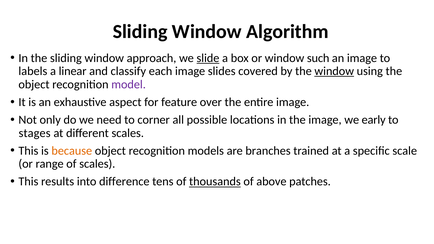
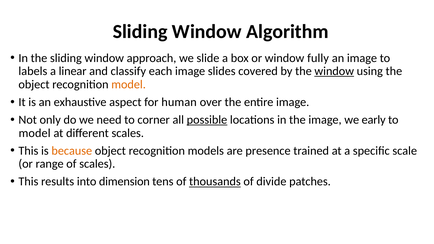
slide underline: present -> none
such: such -> fully
model at (129, 84) colour: purple -> orange
feature: feature -> human
possible underline: none -> present
stages at (35, 133): stages -> model
branches: branches -> presence
difference: difference -> dimension
above: above -> divide
